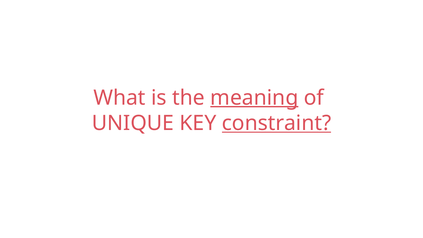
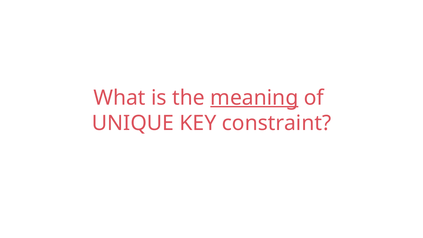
constraint underline: present -> none
